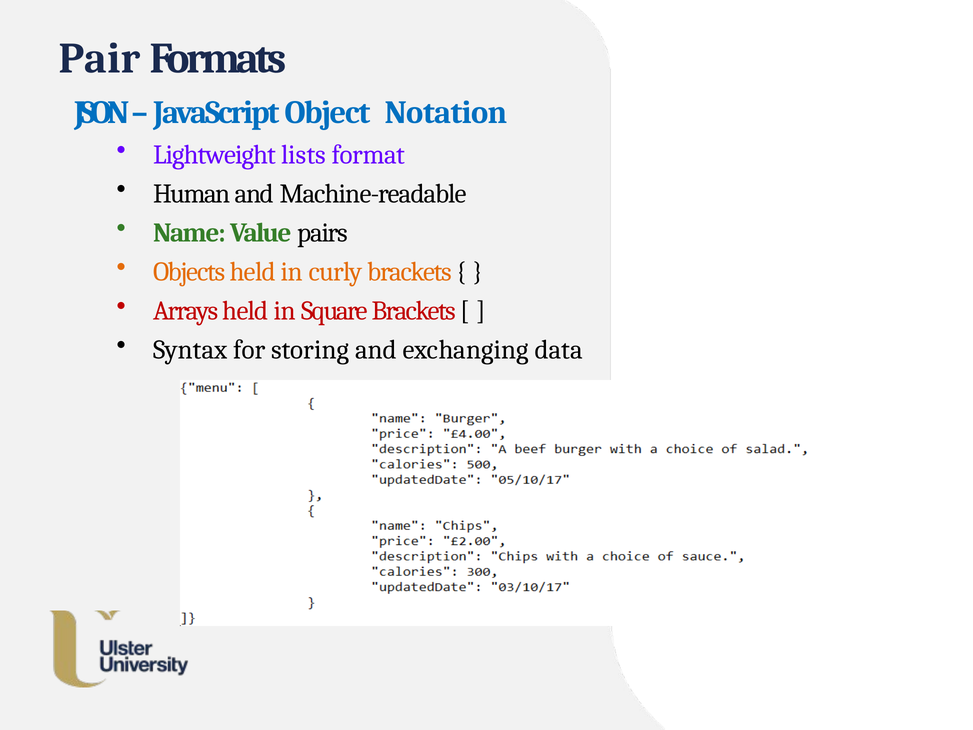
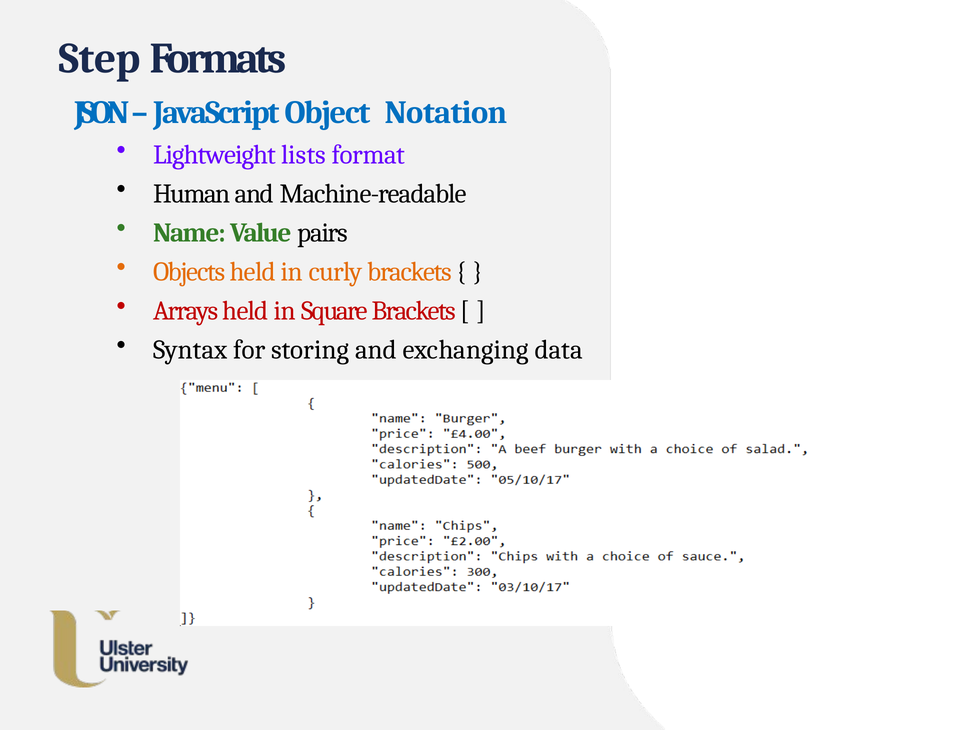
Pair: Pair -> Step
